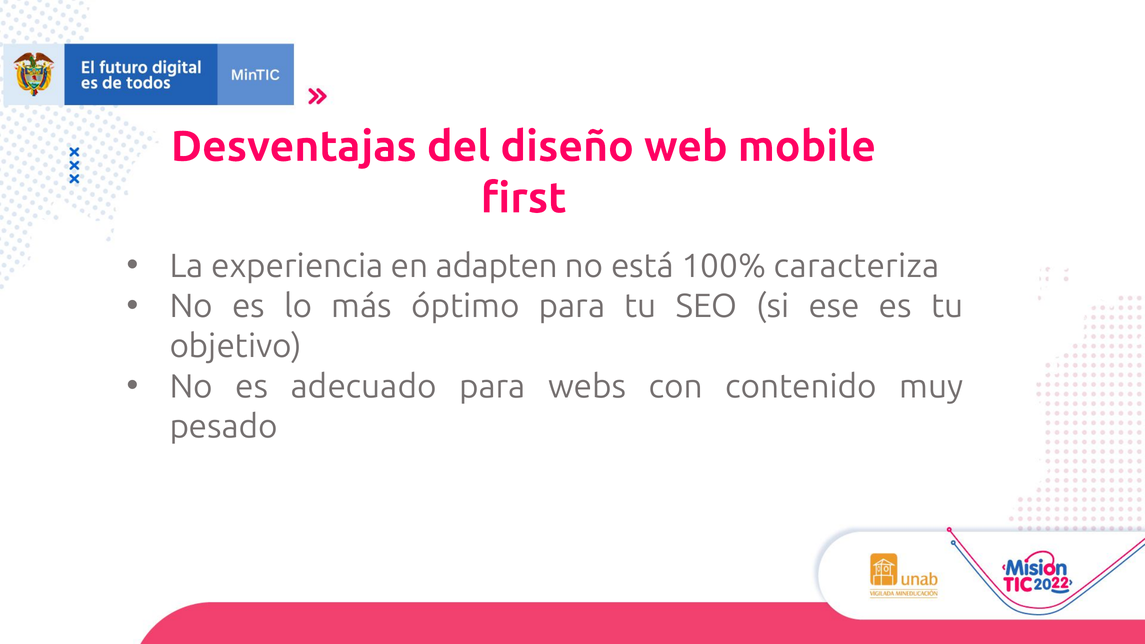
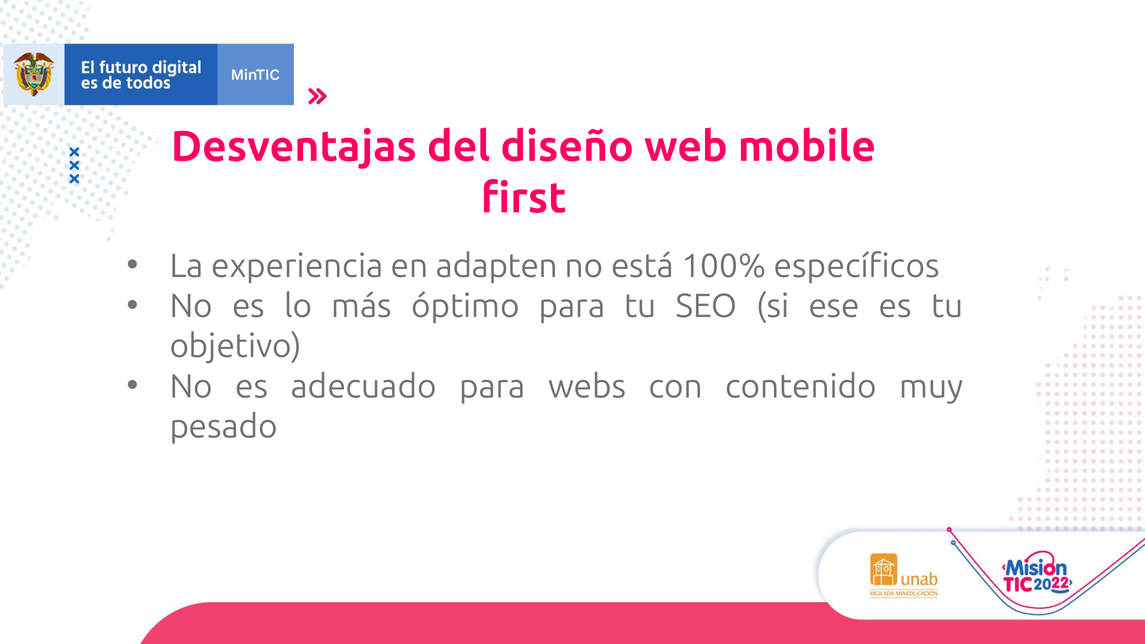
caracteriza: caracteriza -> específicos
